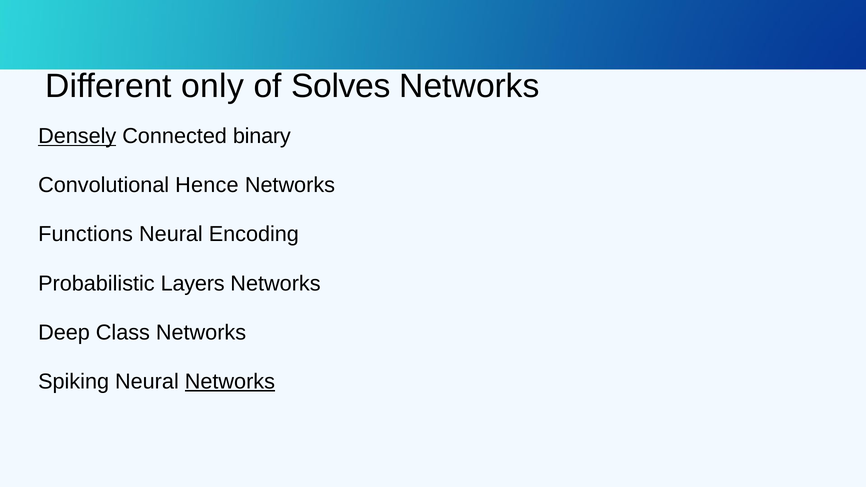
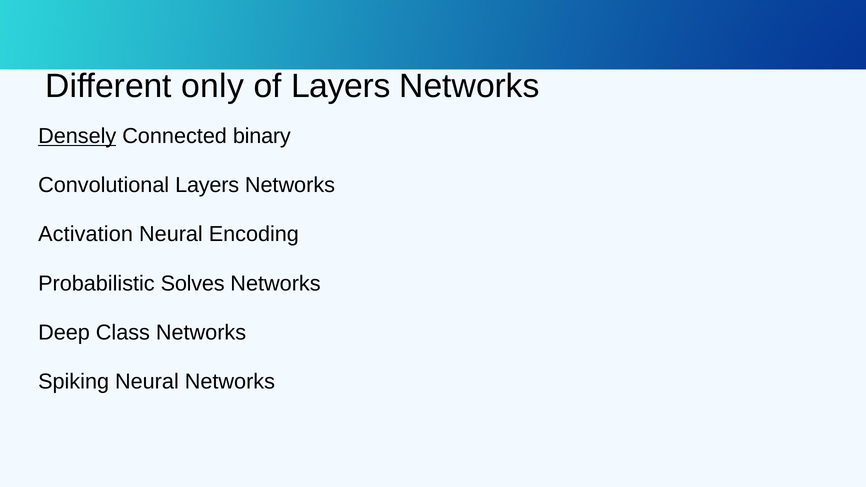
of Solves: Solves -> Layers
Convolutional Hence: Hence -> Layers
Functions: Functions -> Activation
Layers: Layers -> Solves
Networks at (230, 382) underline: present -> none
